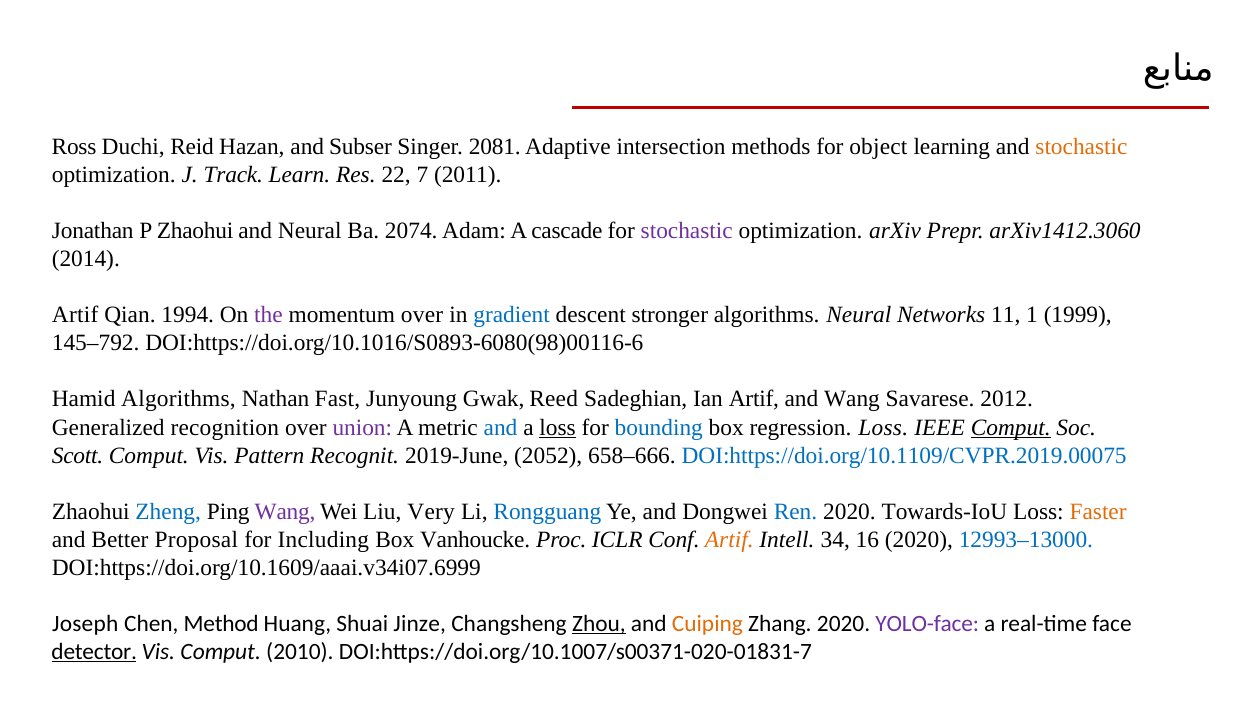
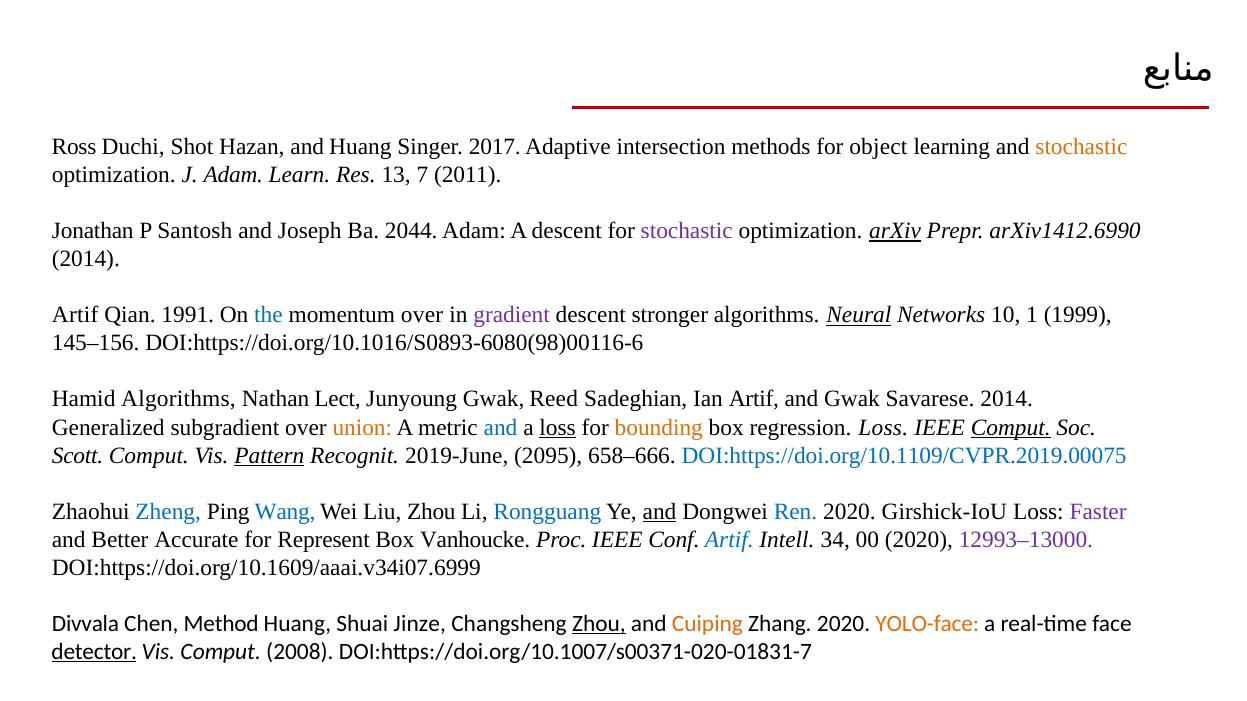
Reid: Reid -> Shot
and Subser: Subser -> Huang
2081: 2081 -> 2017
J Track: Track -> Adam
22: 22 -> 13
P Zhaohui: Zhaohui -> Santosh
and Neural: Neural -> Joseph
2074: 2074 -> 2044
A cascade: cascade -> descent
arXiv underline: none -> present
arXiv1412.3060: arXiv1412.3060 -> arXiv1412.6990
1994: 1994 -> 1991
the colour: purple -> blue
gradient colour: blue -> purple
Neural at (859, 315) underline: none -> present
11: 11 -> 10
145–792: 145–792 -> 145–156
Fast: Fast -> Lect
and Wang: Wang -> Gwak
Savarese 2012: 2012 -> 2014
recognition: recognition -> subgradient
union colour: purple -> orange
bounding colour: blue -> orange
Pattern underline: none -> present
2052: 2052 -> 2095
Wang at (285, 512) colour: purple -> blue
Liu Very: Very -> Zhou
and at (660, 512) underline: none -> present
Towards-IoU: Towards-IoU -> Girshick-IoU
Faster colour: orange -> purple
Proposal: Proposal -> Accurate
Including: Including -> Represent
Proc ICLR: ICLR -> IEEE
Artif at (729, 540) colour: orange -> blue
16: 16 -> 00
12993–13000 colour: blue -> purple
Joseph: Joseph -> Divvala
YOLO-face colour: purple -> orange
2010: 2010 -> 2008
